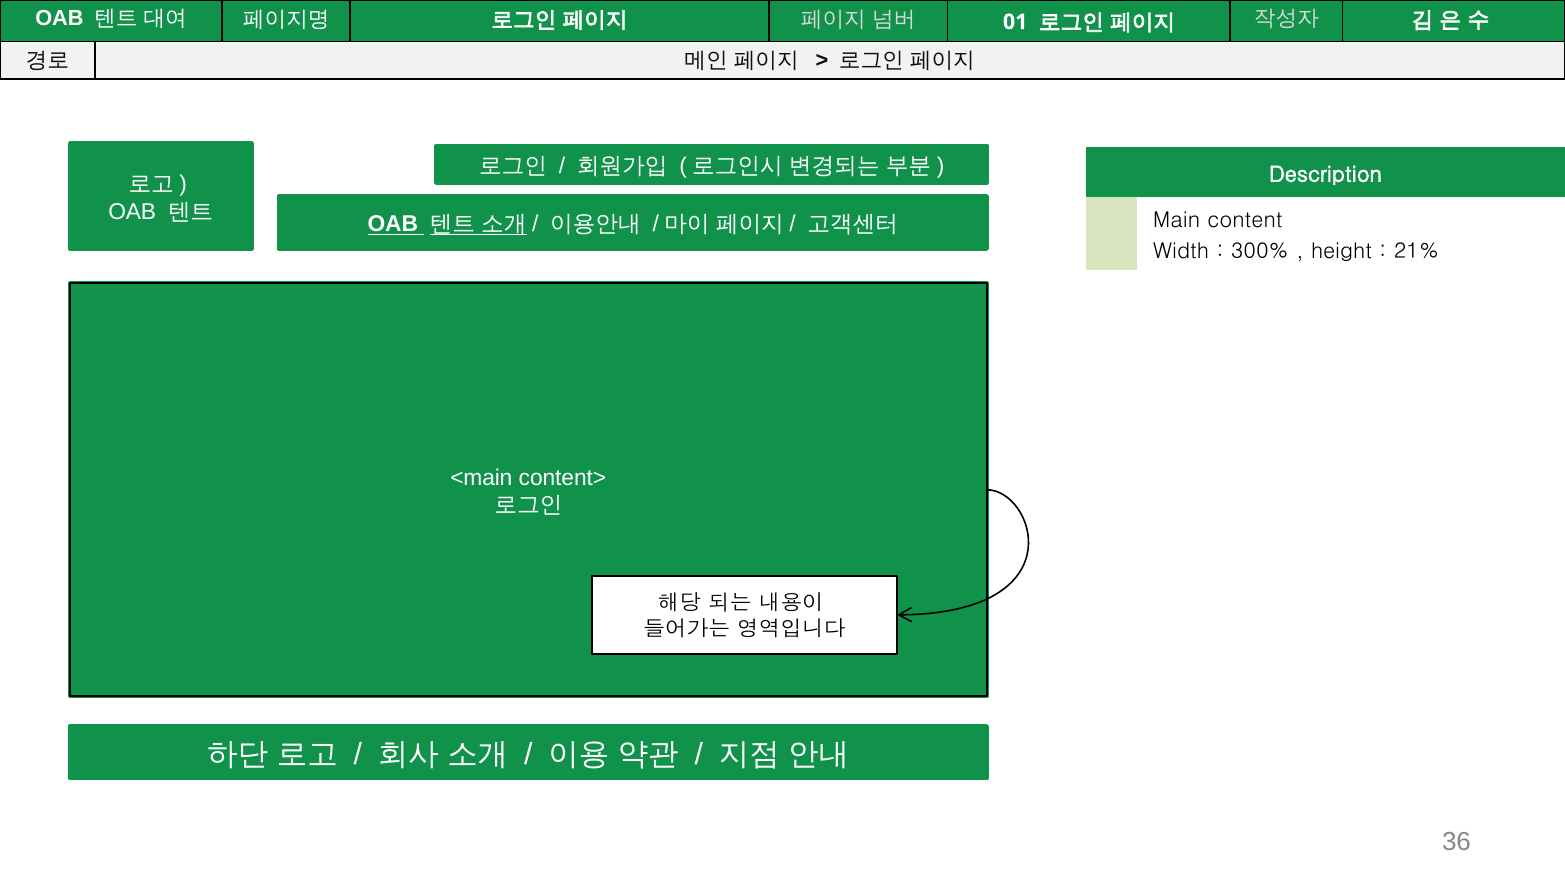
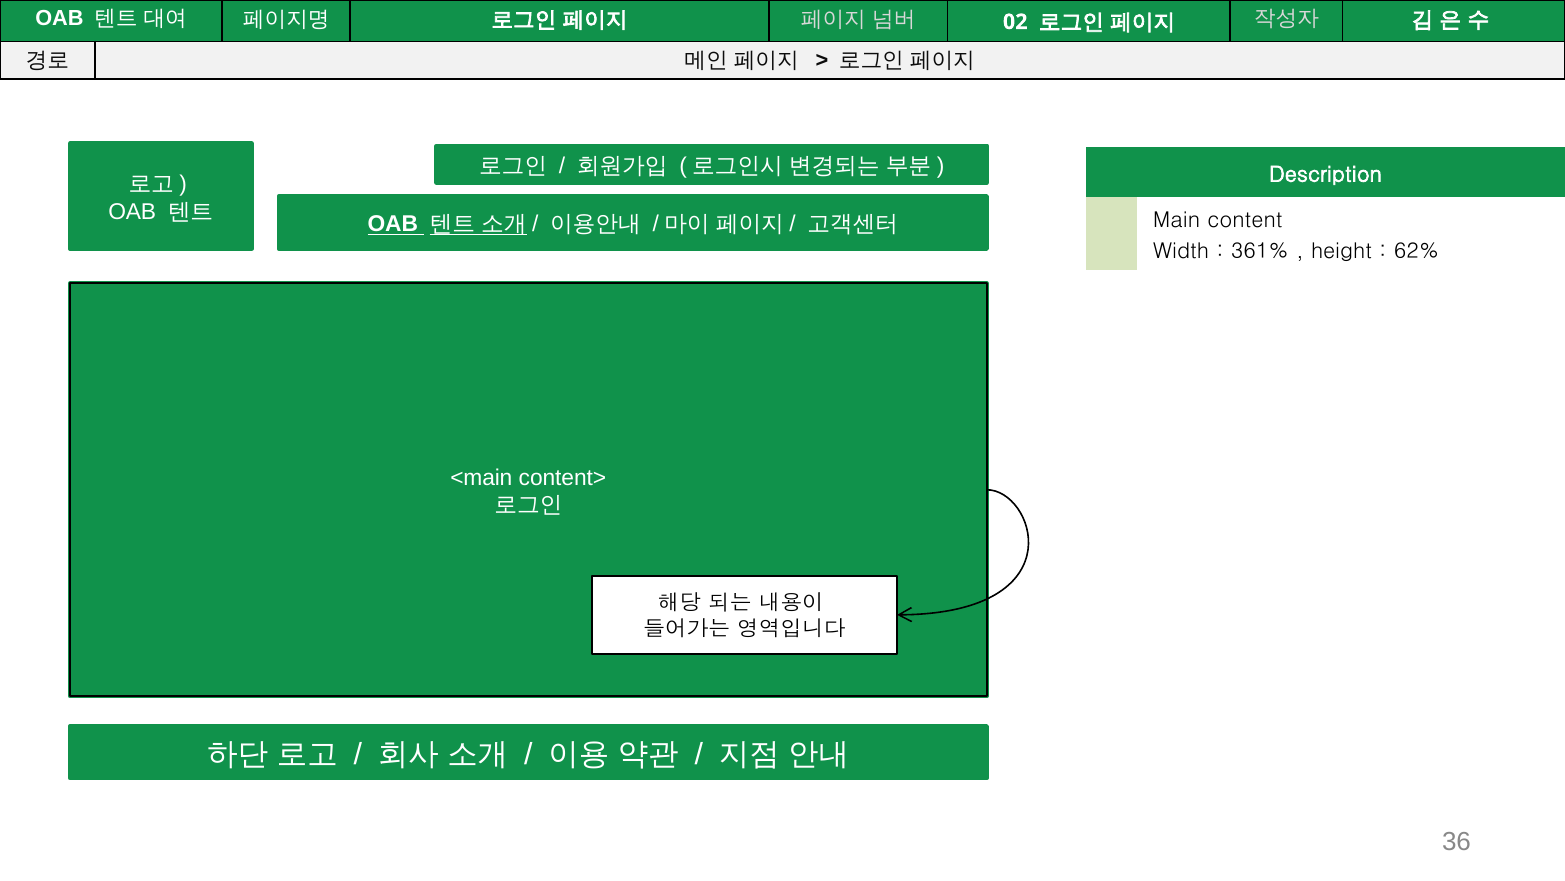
01: 01 -> 02
300%: 300% -> 361%
21%: 21% -> 62%
